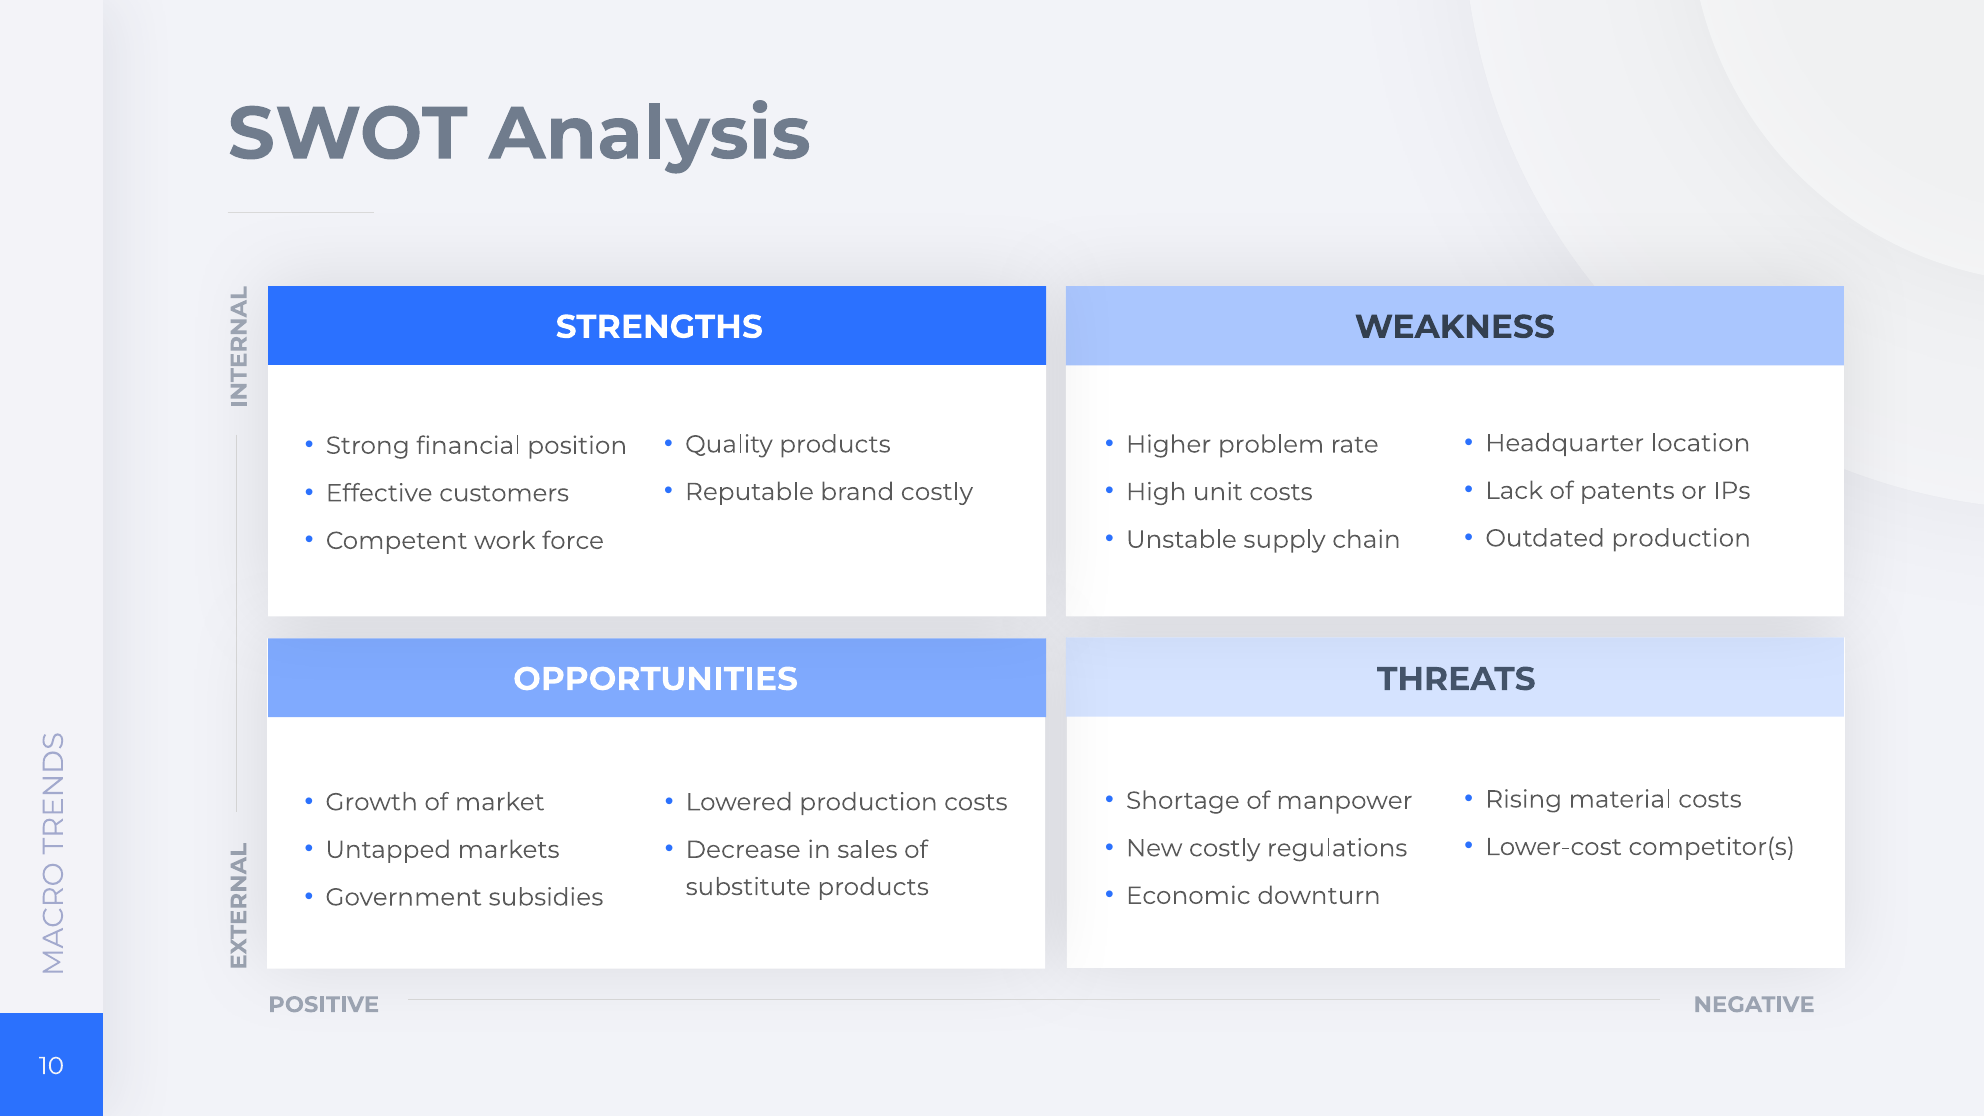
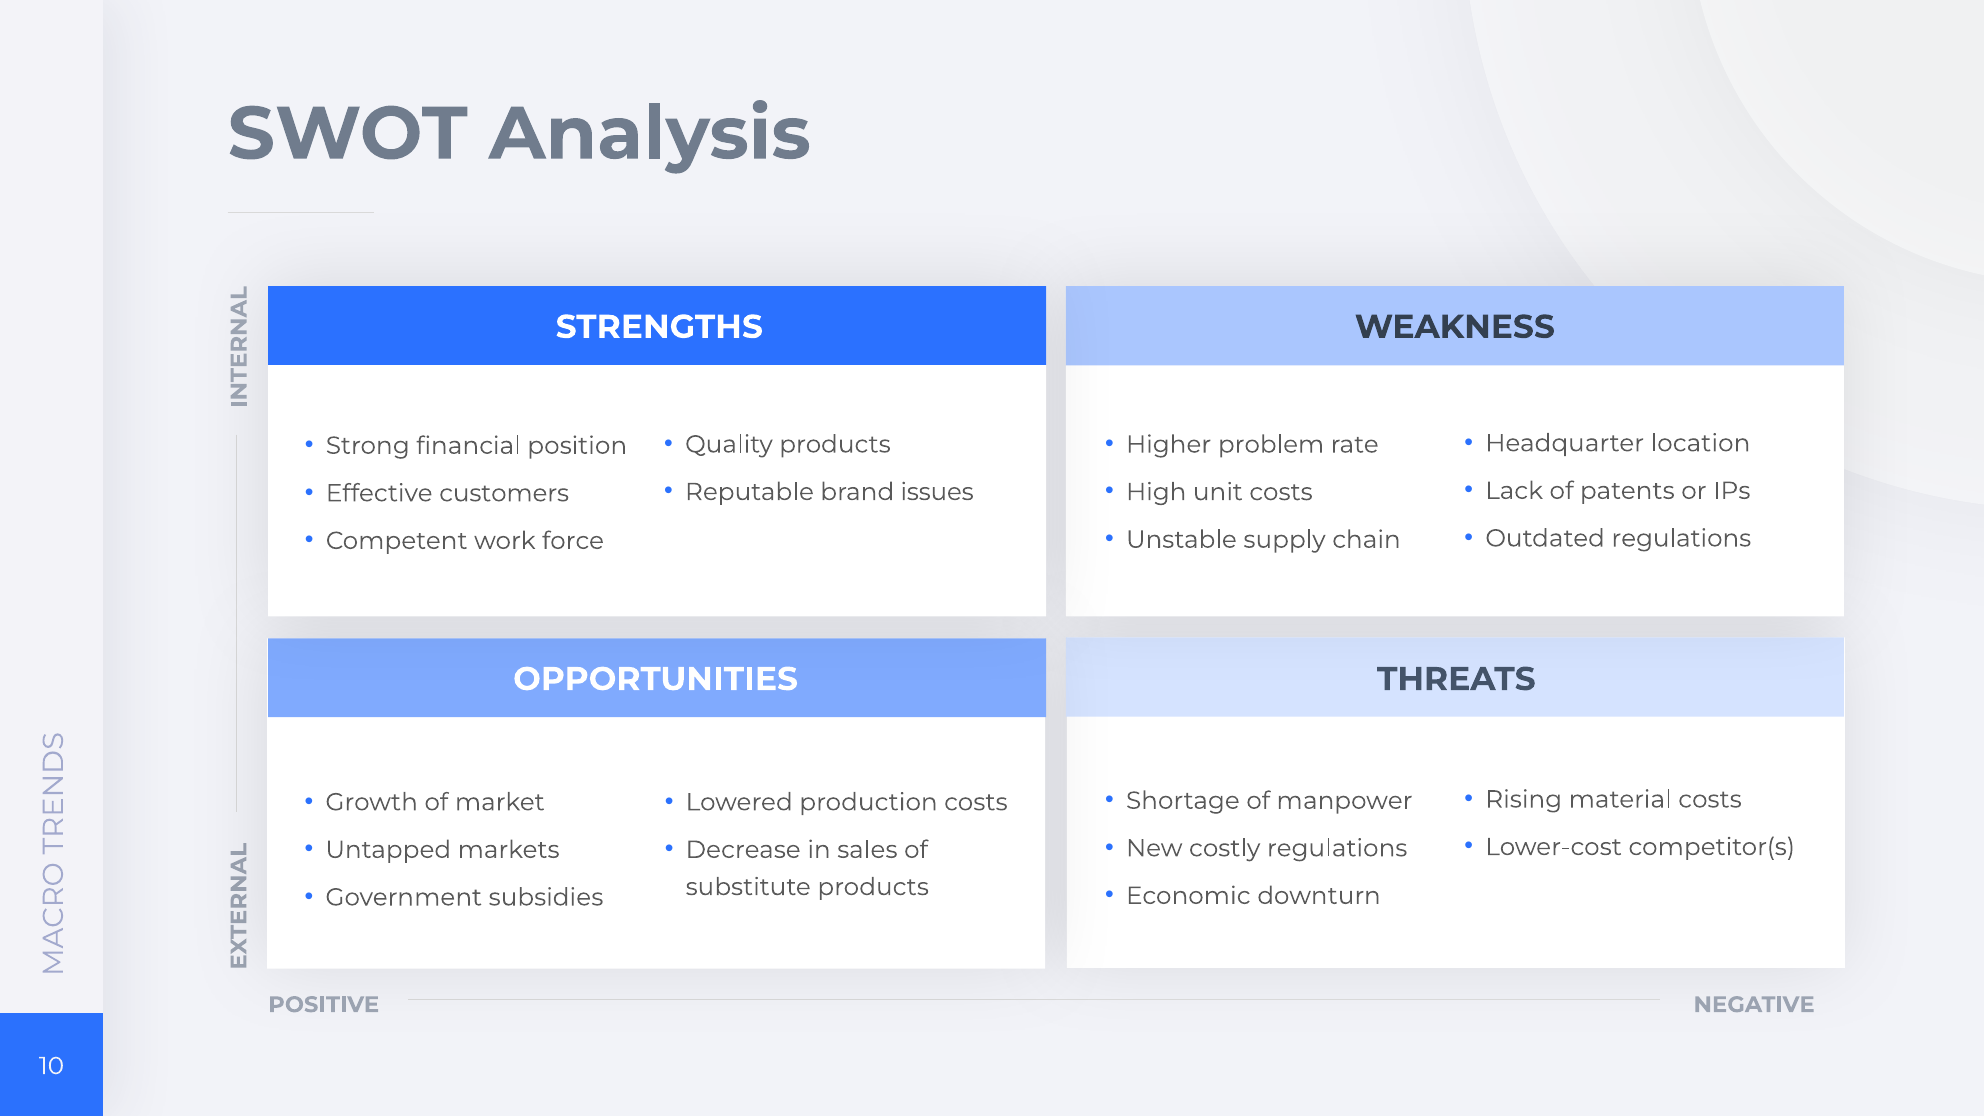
brand costly: costly -> issues
Outdated production: production -> regulations
